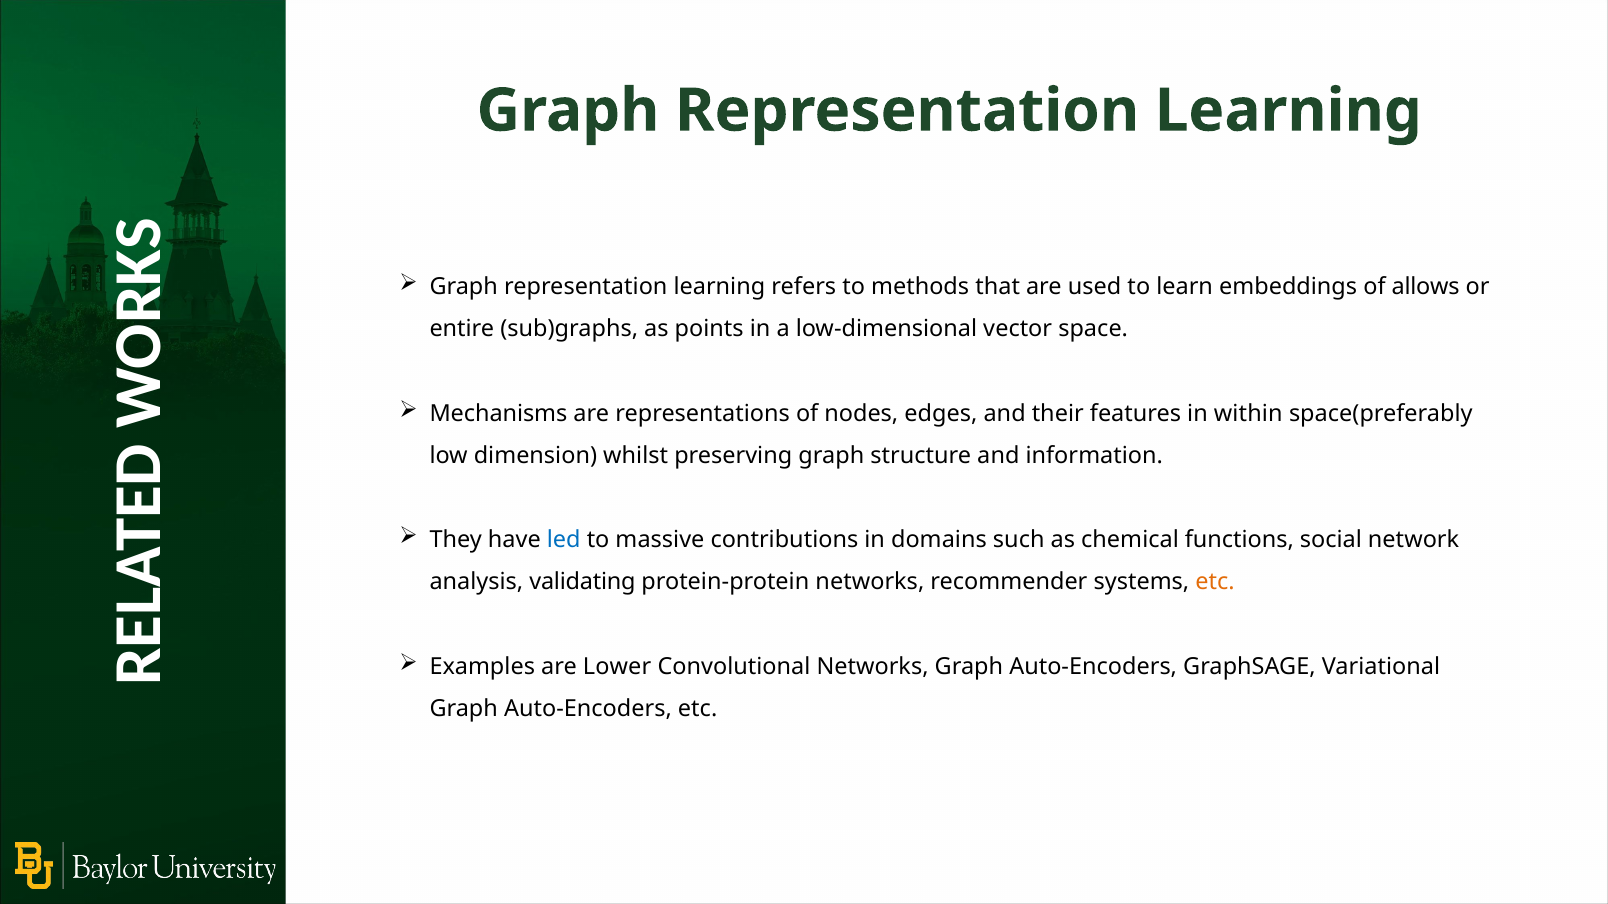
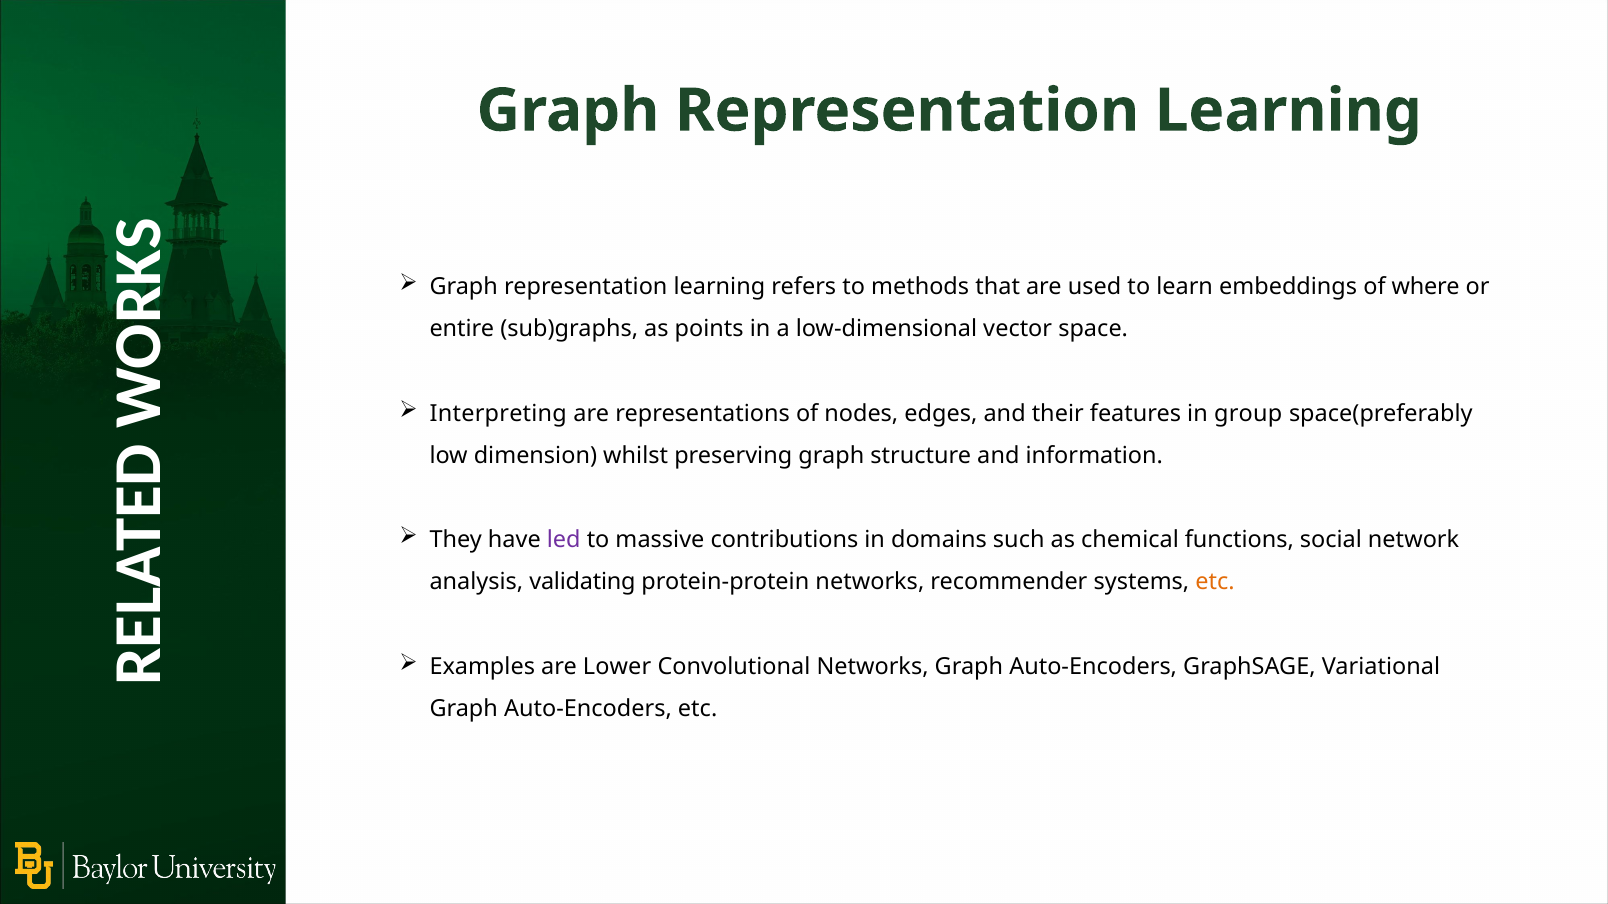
allows: allows -> where
Mechanisms: Mechanisms -> Interpreting
within: within -> group
led colour: blue -> purple
